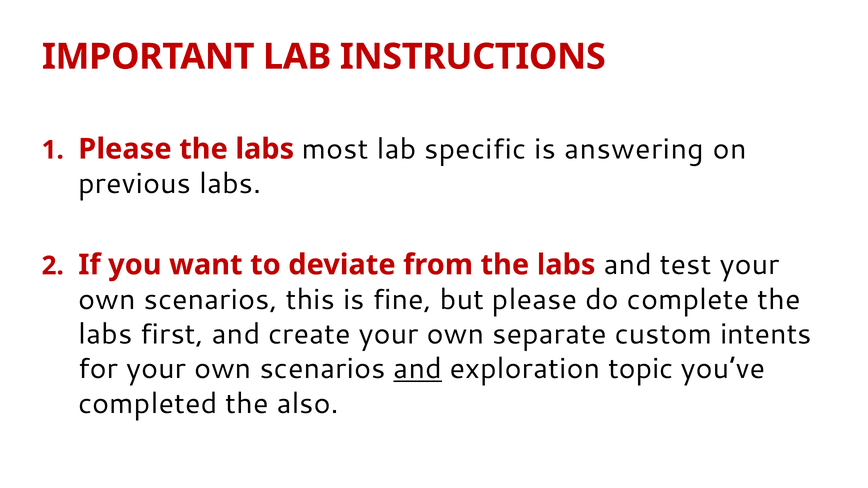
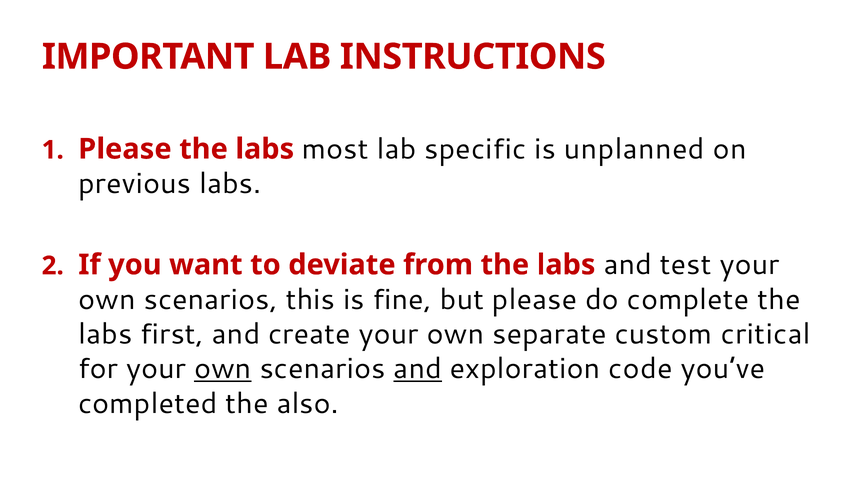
answering: answering -> unplanned
intents: intents -> critical
own at (223, 369) underline: none -> present
topic: topic -> code
